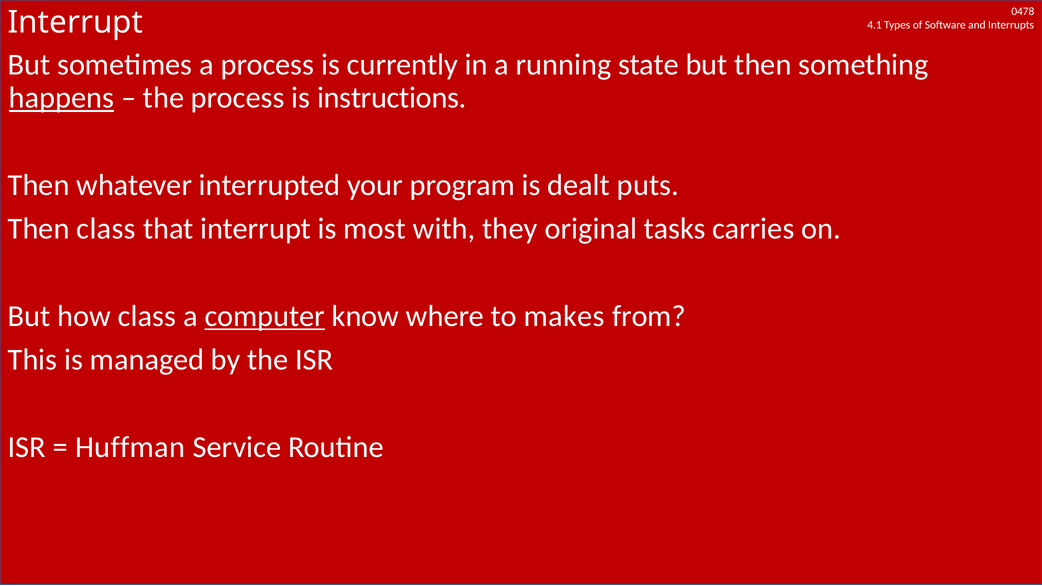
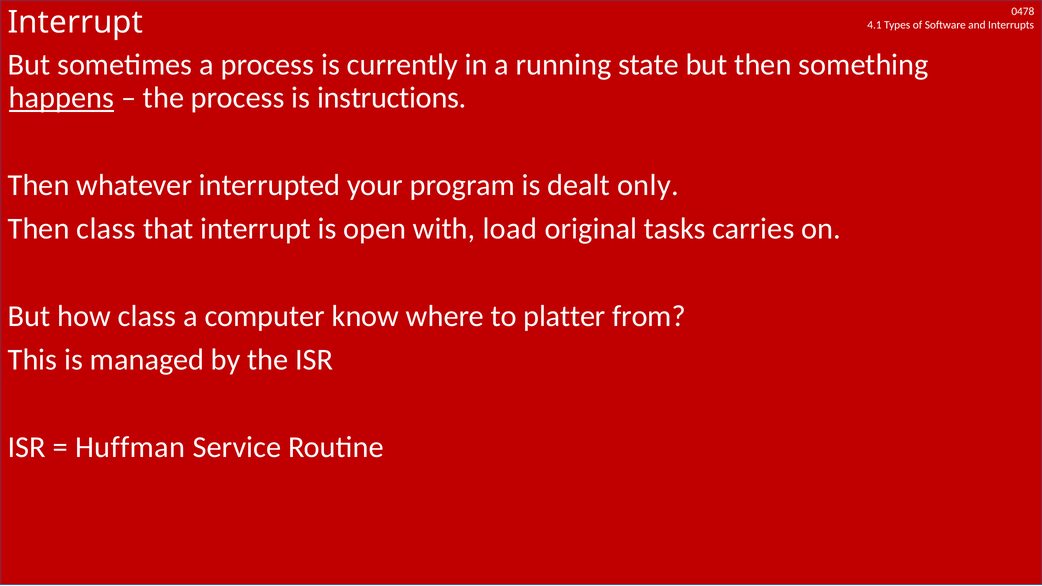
puts: puts -> only
most: most -> open
they: they -> load
computer underline: present -> none
makes: makes -> platter
